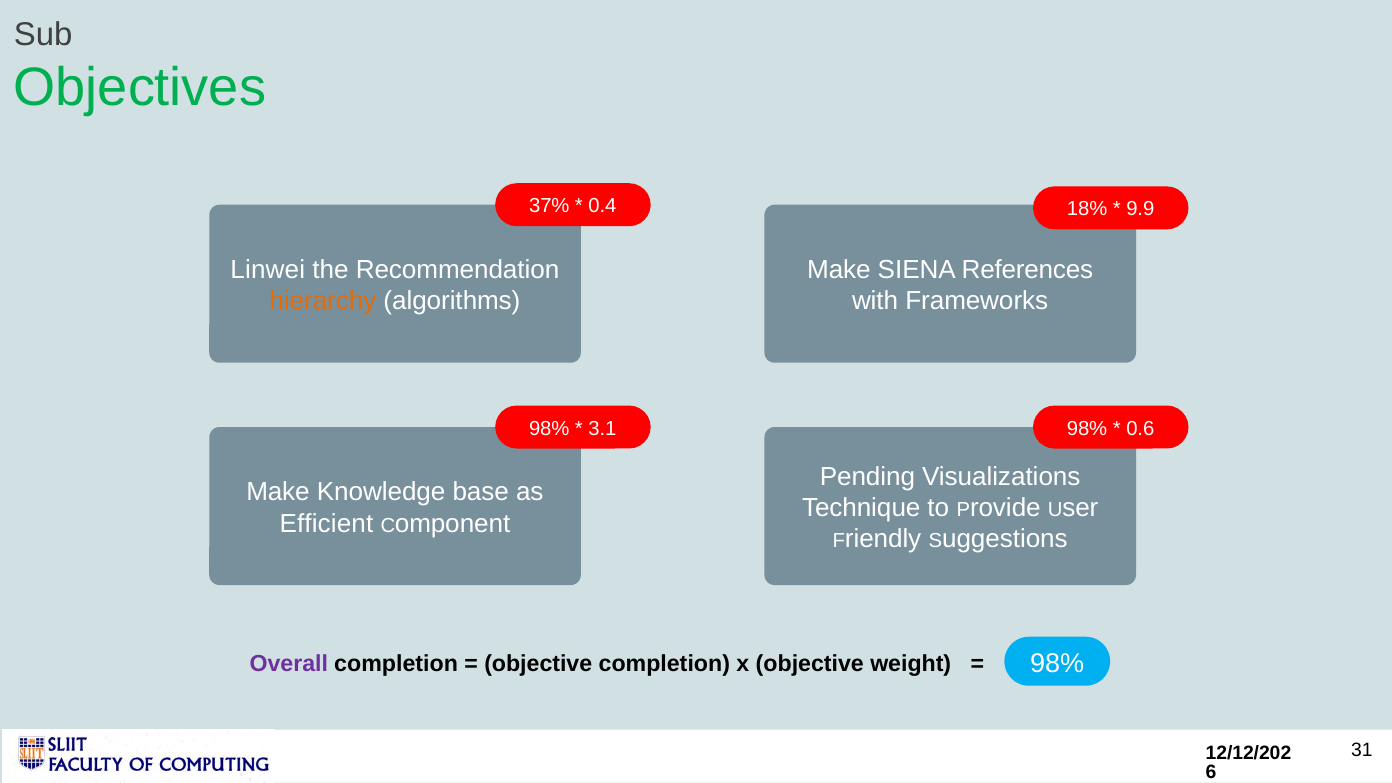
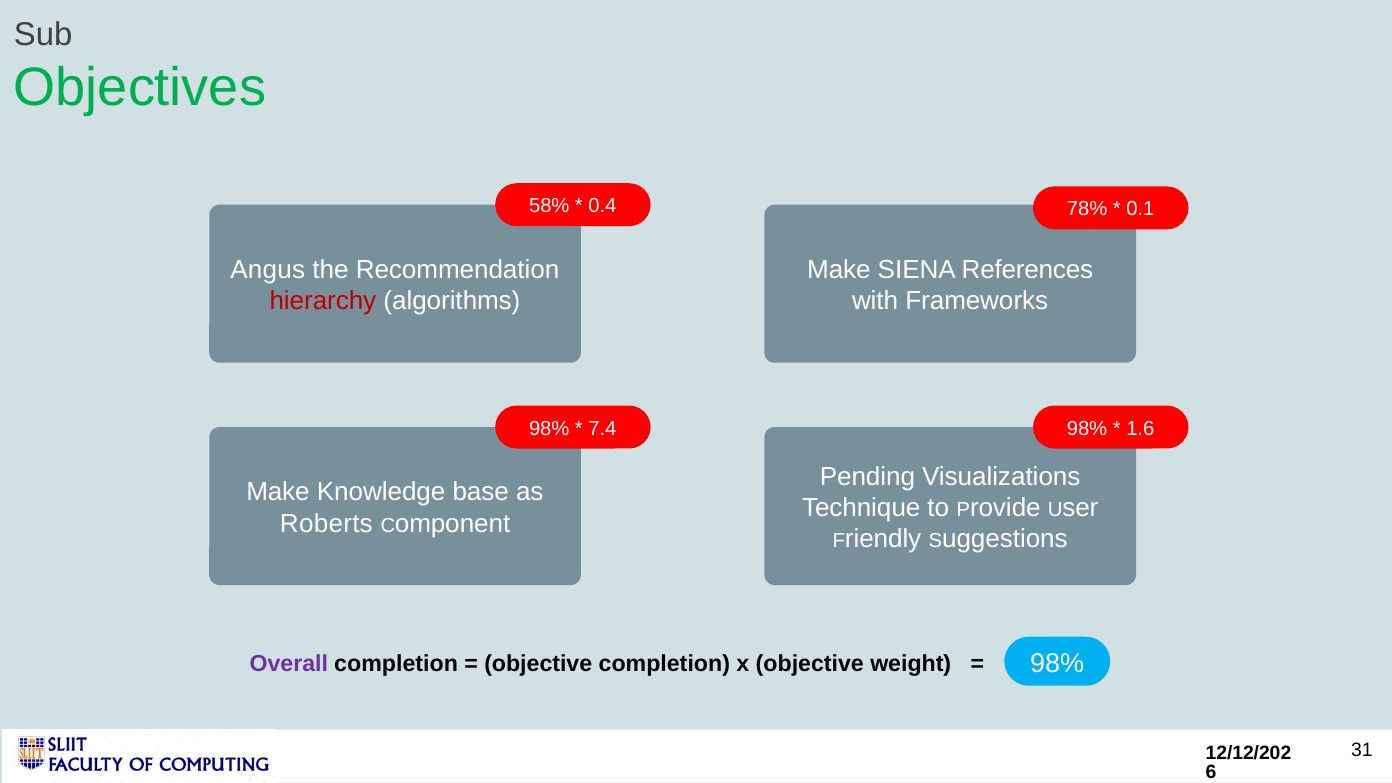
37%: 37% -> 58%
18%: 18% -> 78%
9.9: 9.9 -> 0.1
Linwei: Linwei -> Angus
hierarchy colour: orange -> red
3.1: 3.1 -> 7.4
0.6: 0.6 -> 1.6
Efficient: Efficient -> Roberts
